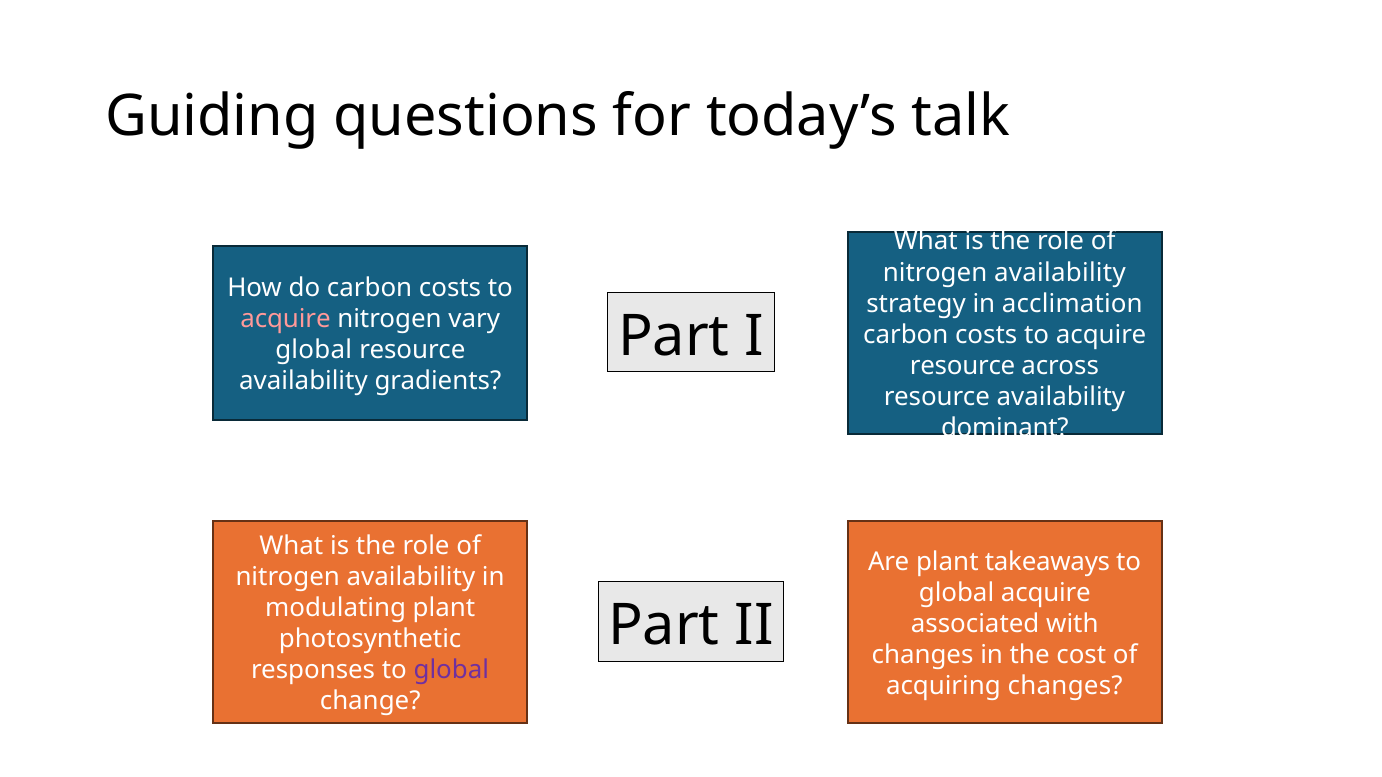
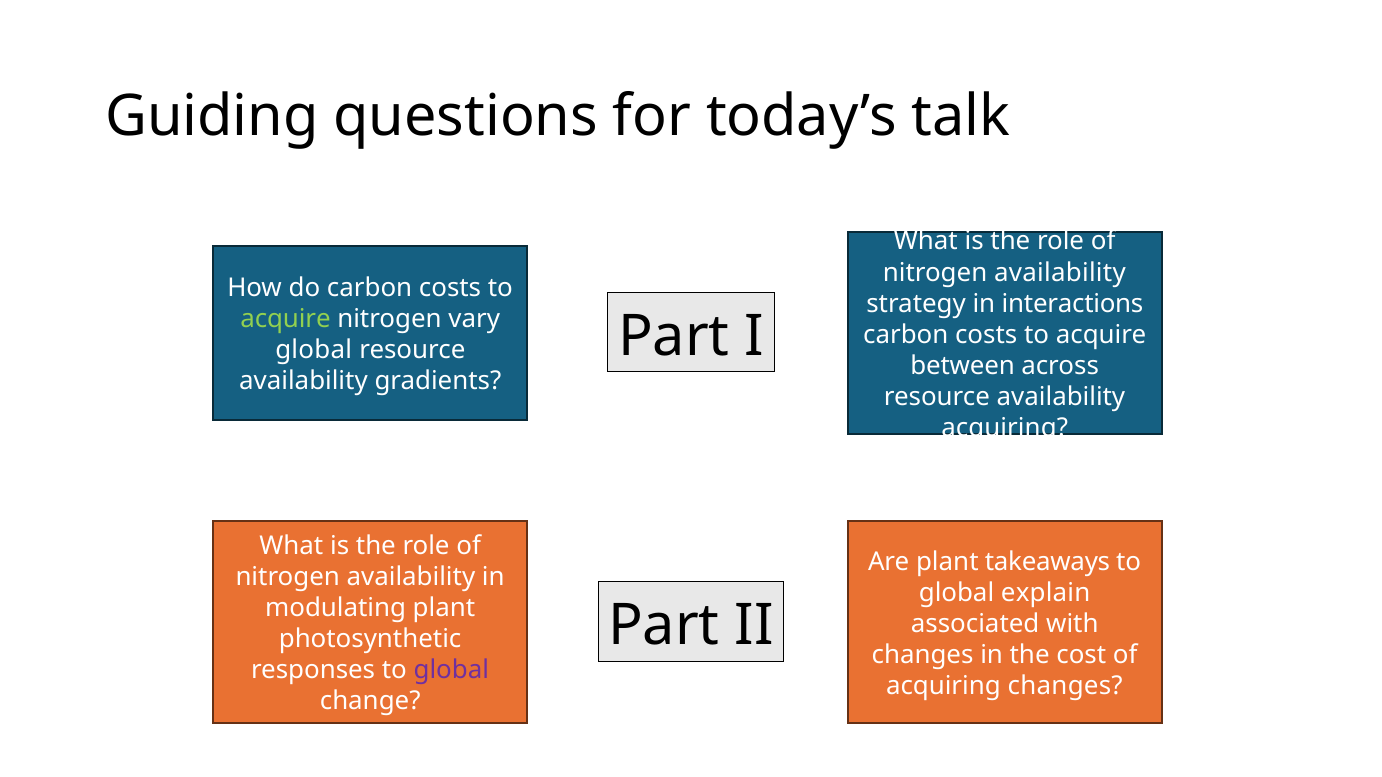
acclimation: acclimation -> interactions
acquire at (285, 319) colour: pink -> light green
resource at (963, 366): resource -> between
dominant at (1005, 428): dominant -> acquiring
global acquire: acquire -> explain
